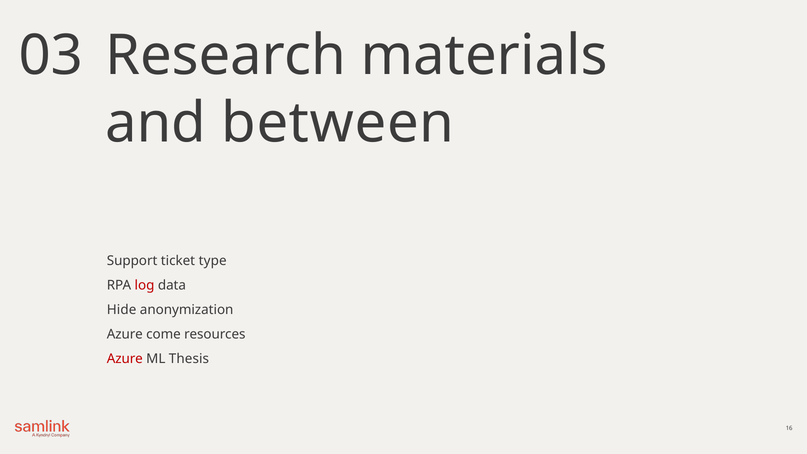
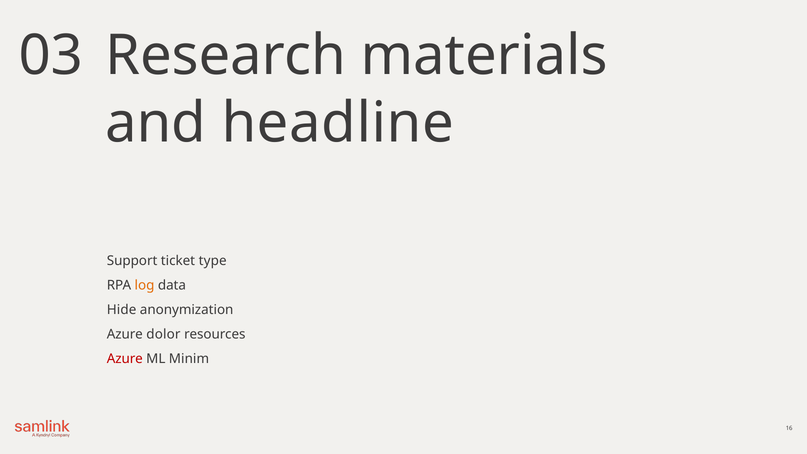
between: between -> headline
log colour: red -> orange
come: come -> dolor
Thesis: Thesis -> Minim
